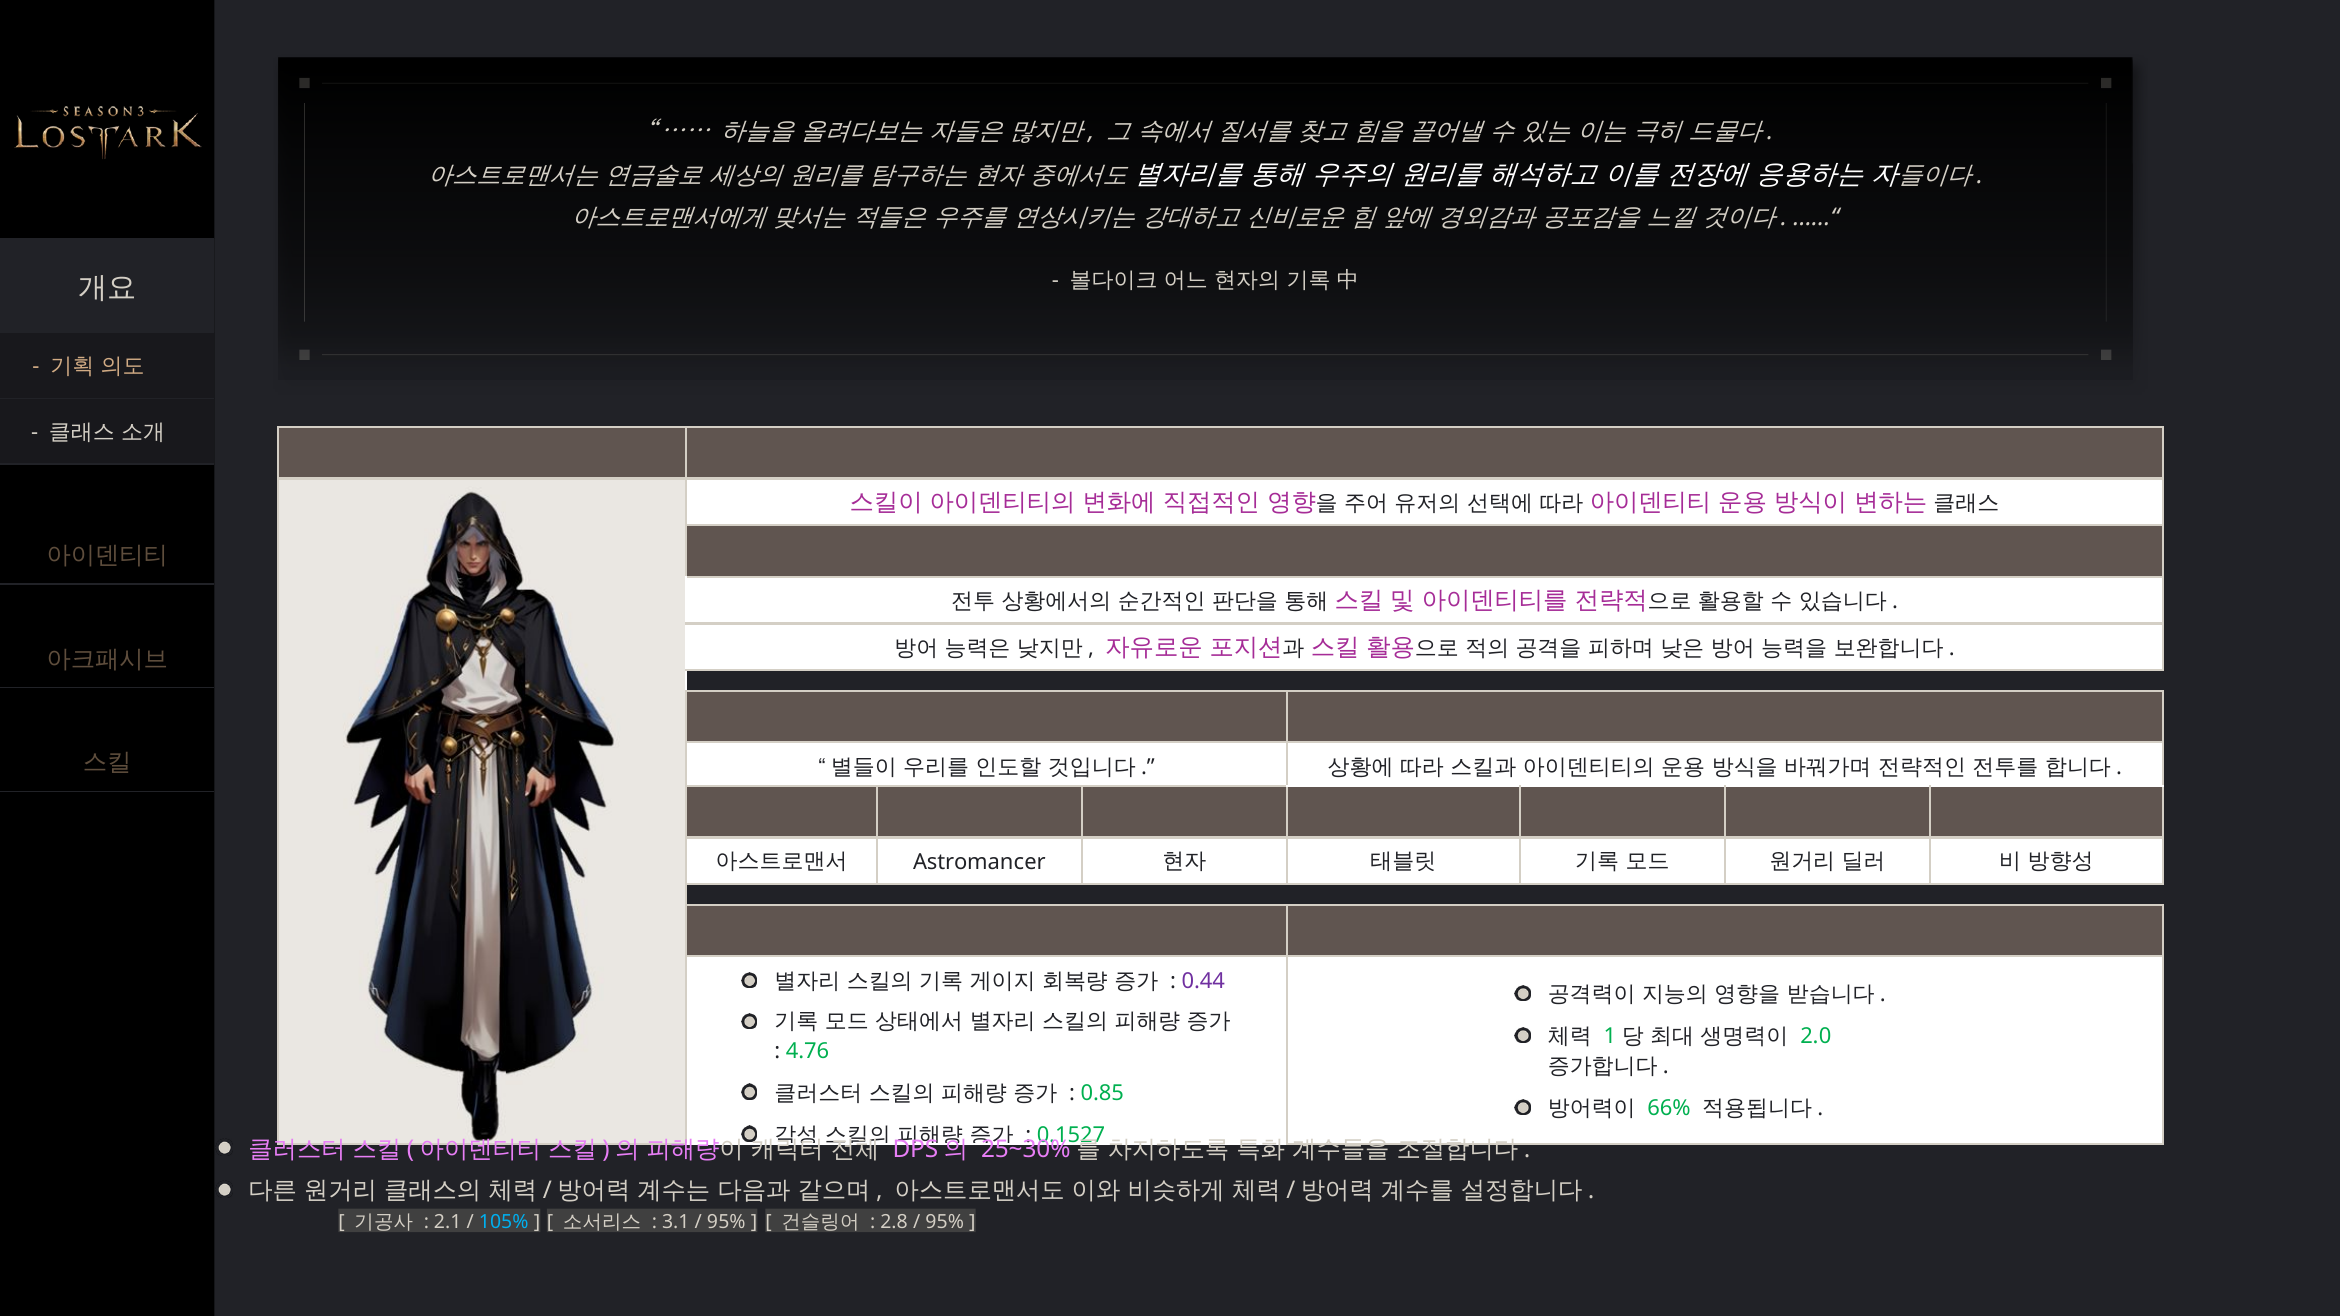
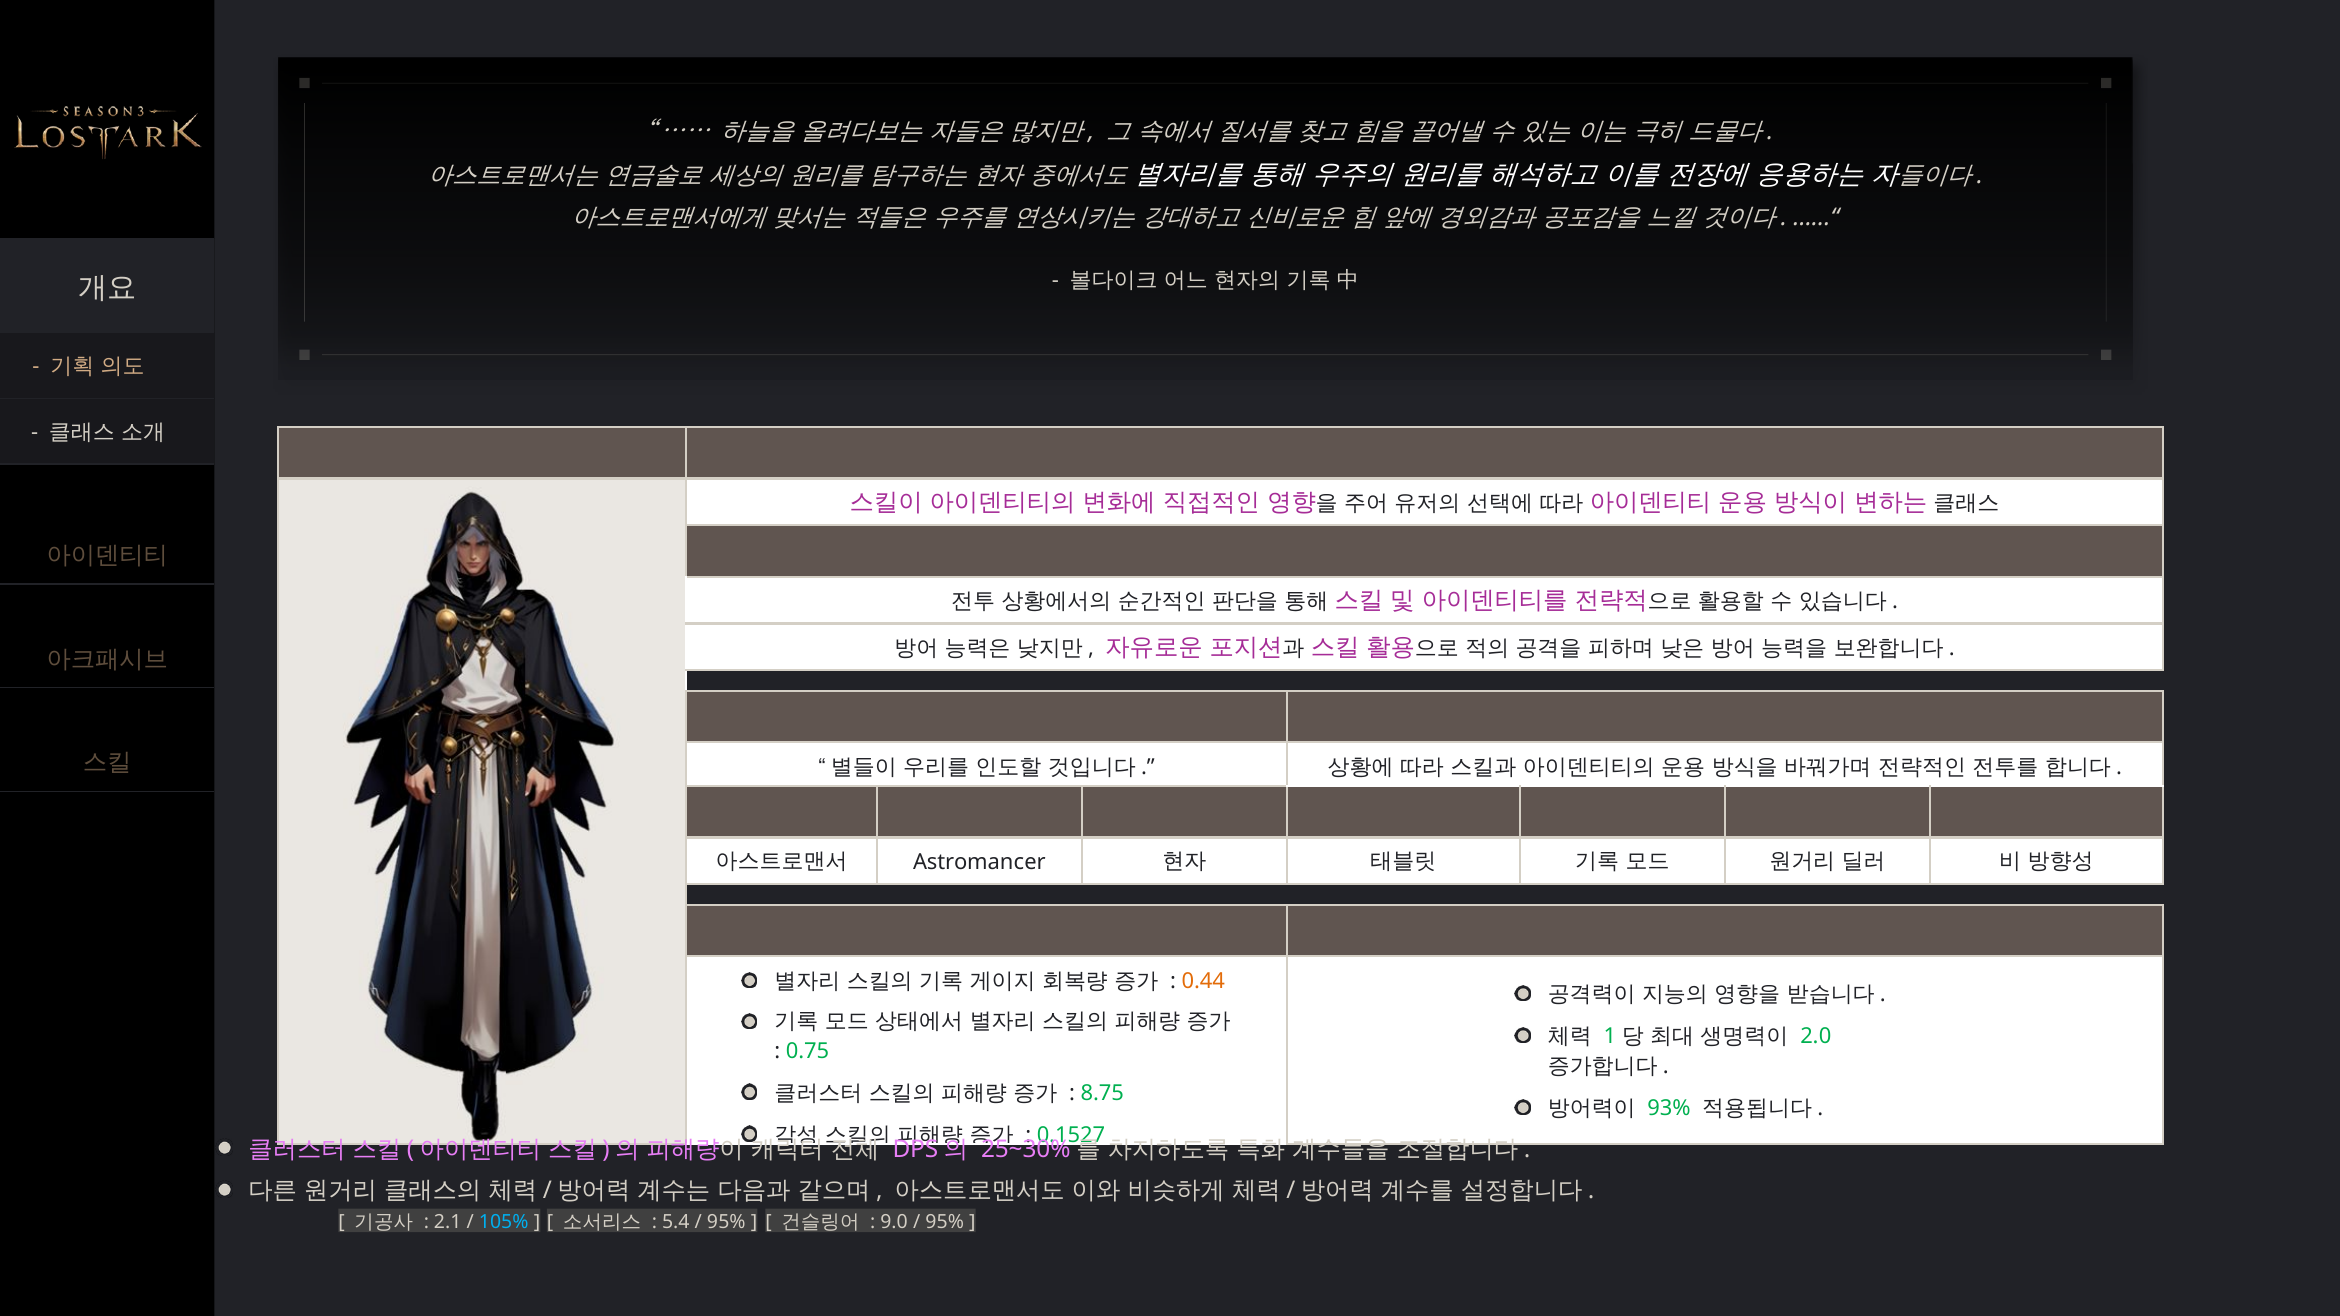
0.44 colour: purple -> orange
4.76: 4.76 -> 0.75
0.85: 0.85 -> 8.75
66%: 66% -> 93%
3.1: 3.1 -> 5.4
2.8: 2.8 -> 9.0
